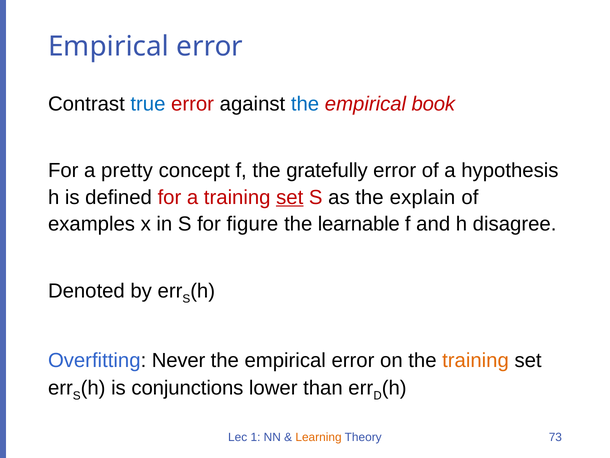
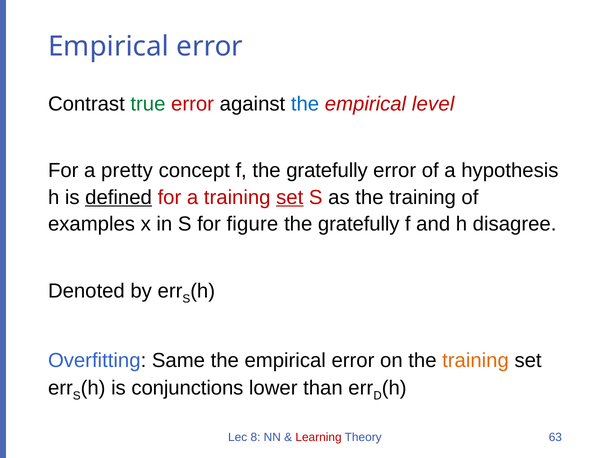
true colour: blue -> green
book: book -> level
defined underline: none -> present
as the explain: explain -> training
learnable at (359, 224): learnable -> gratefully
Never: Never -> Same
1: 1 -> 8
Learning colour: orange -> red
73: 73 -> 63
